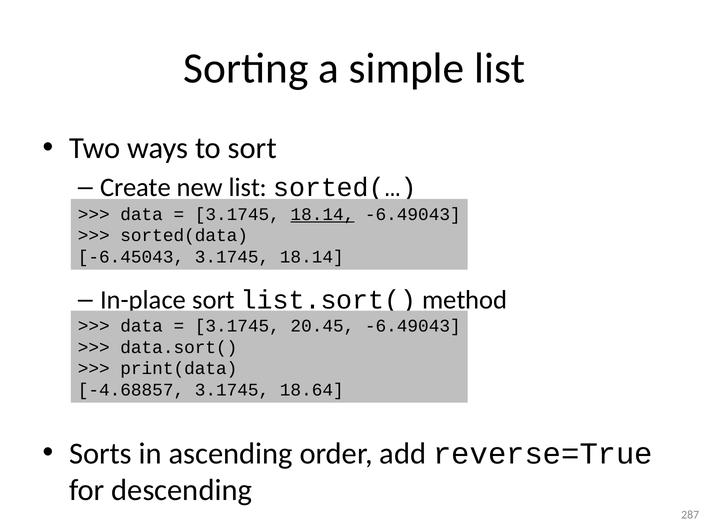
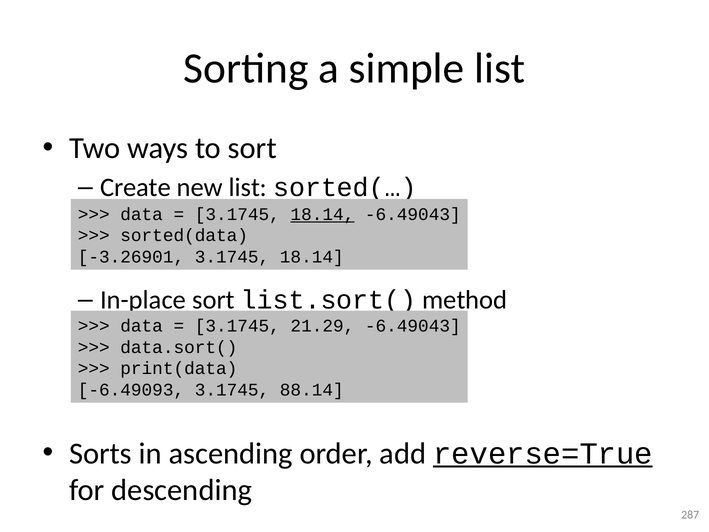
-6.45043: -6.45043 -> -3.26901
20.45: 20.45 -> 21.29
-4.68857: -4.68857 -> -6.49093
18.64: 18.64 -> 88.14
reverse=True underline: none -> present
